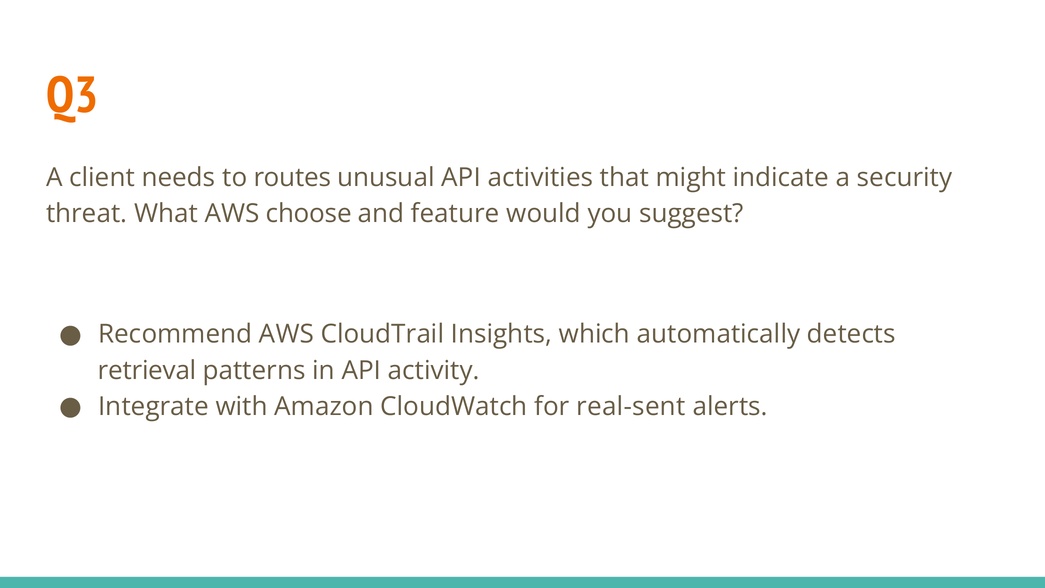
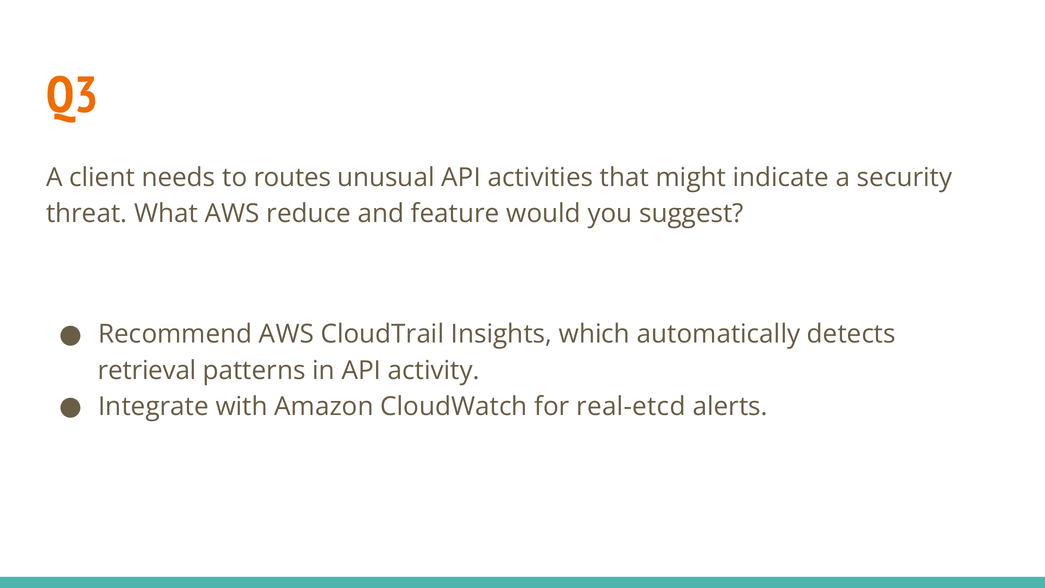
choose: choose -> reduce
real-sent: real-sent -> real-etcd
